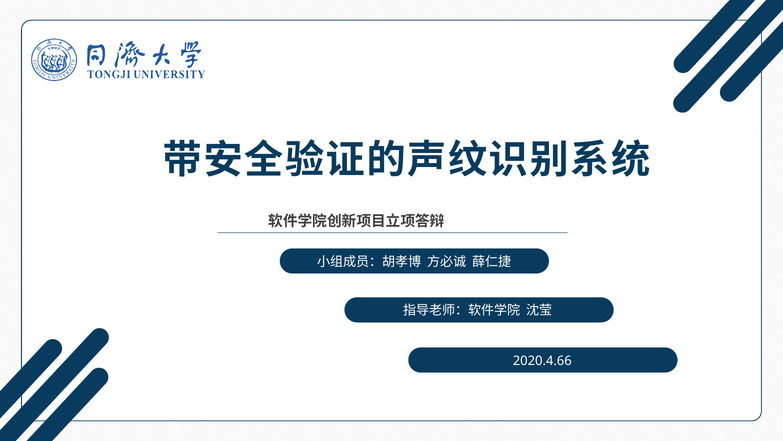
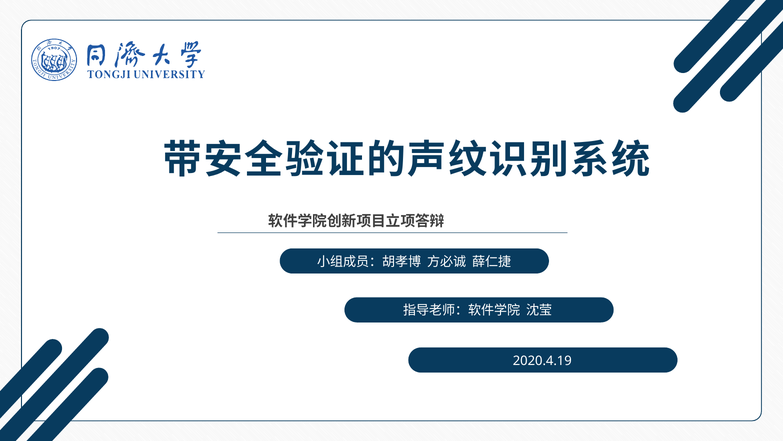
2020.4.66: 2020.4.66 -> 2020.4.19
